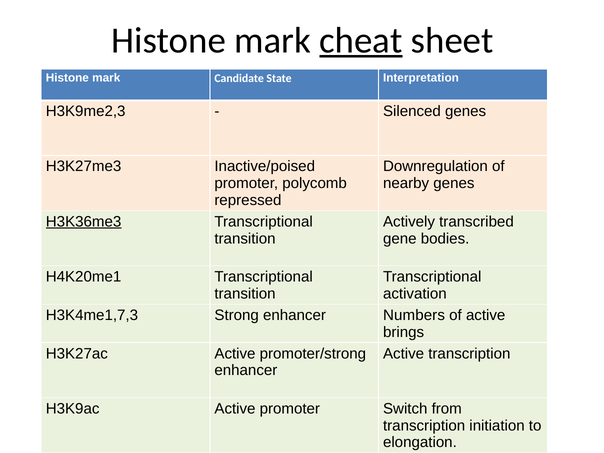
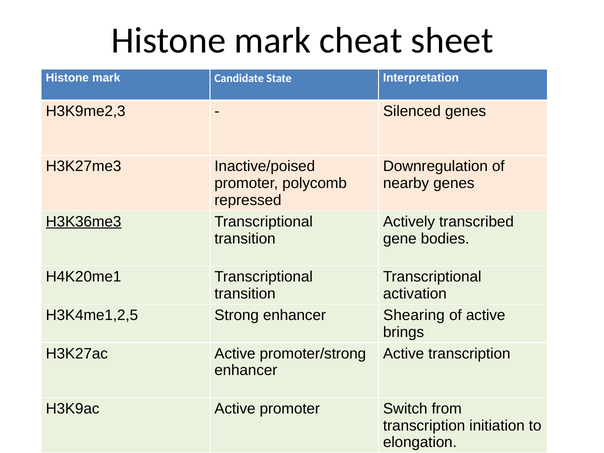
cheat underline: present -> none
H3K4me1,7,3: H3K4me1,7,3 -> H3K4me1,2,5
Numbers: Numbers -> Shearing
